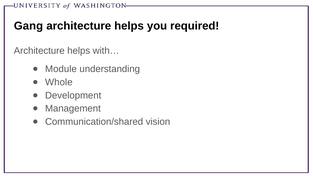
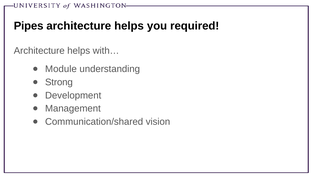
Gang: Gang -> Pipes
Whole: Whole -> Strong
